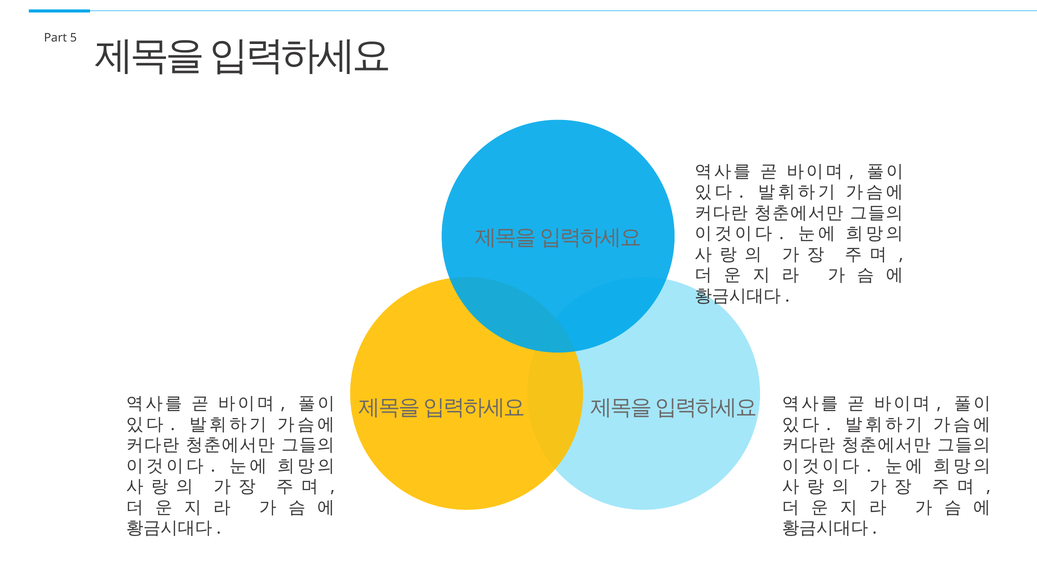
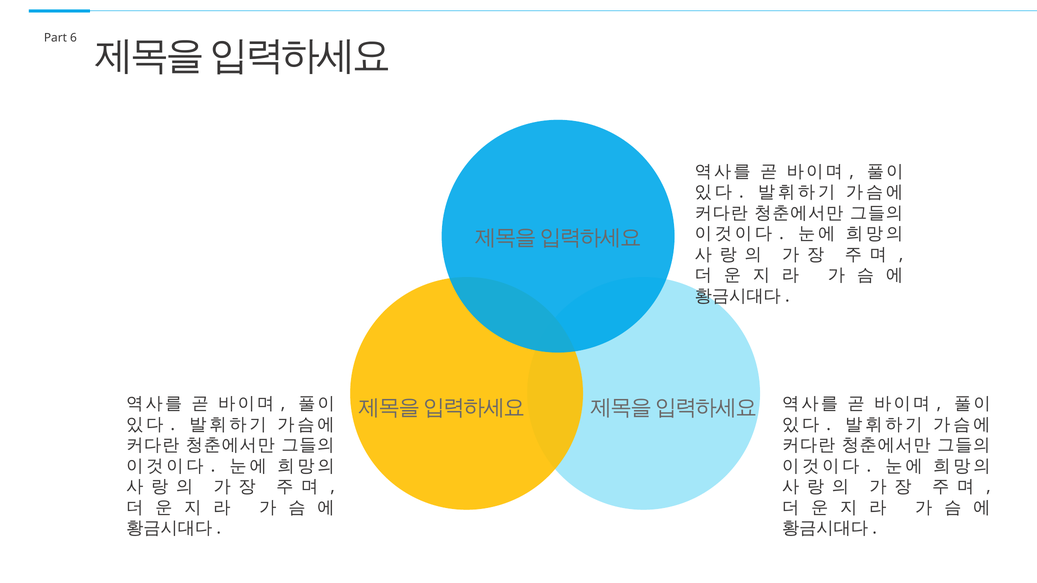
5: 5 -> 6
